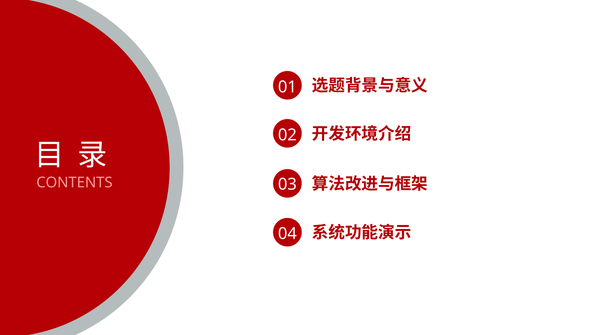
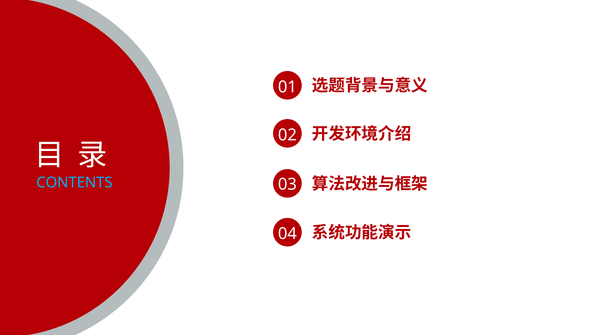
CONTENTS colour: pink -> light blue
